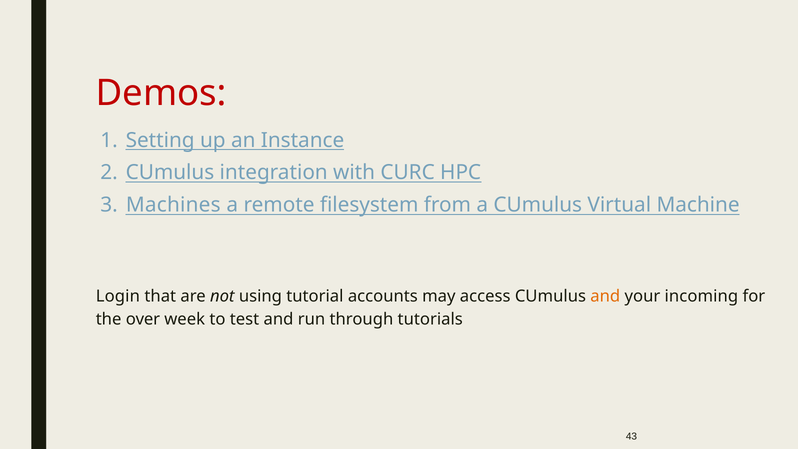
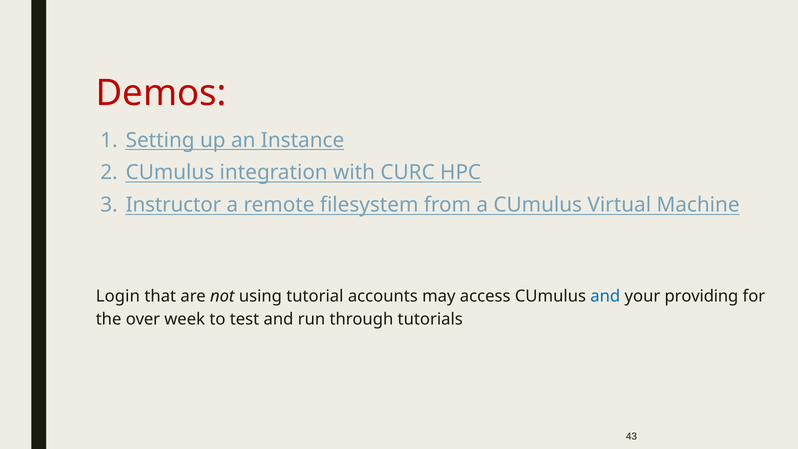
Machines: Machines -> Instructor
and at (605, 296) colour: orange -> blue
incoming: incoming -> providing
